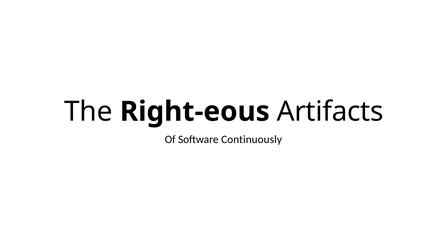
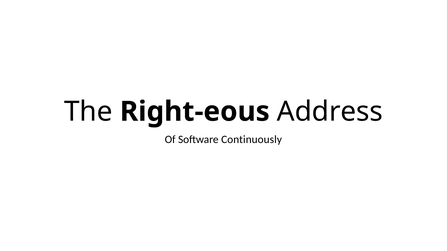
Artifacts: Artifacts -> Address
